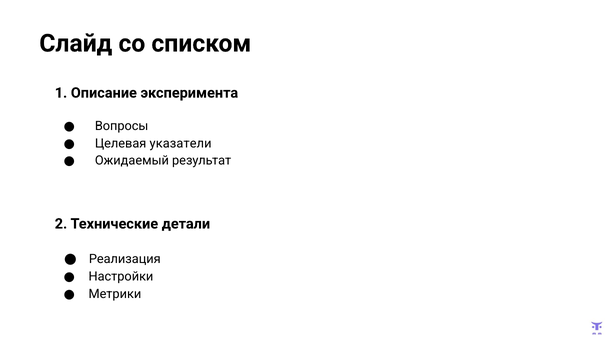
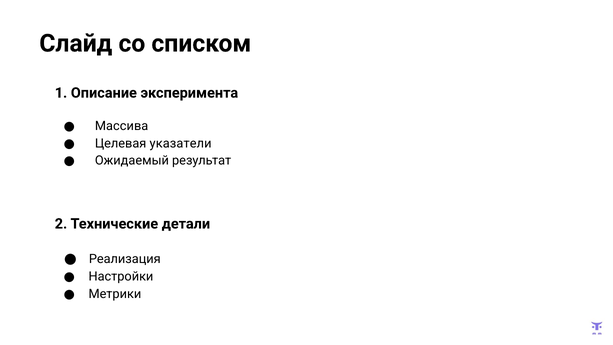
Вопросы: Вопросы -> Массива
